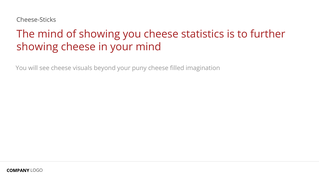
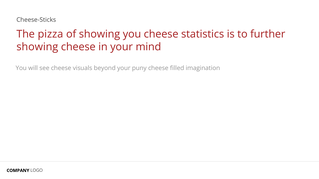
The mind: mind -> pizza
